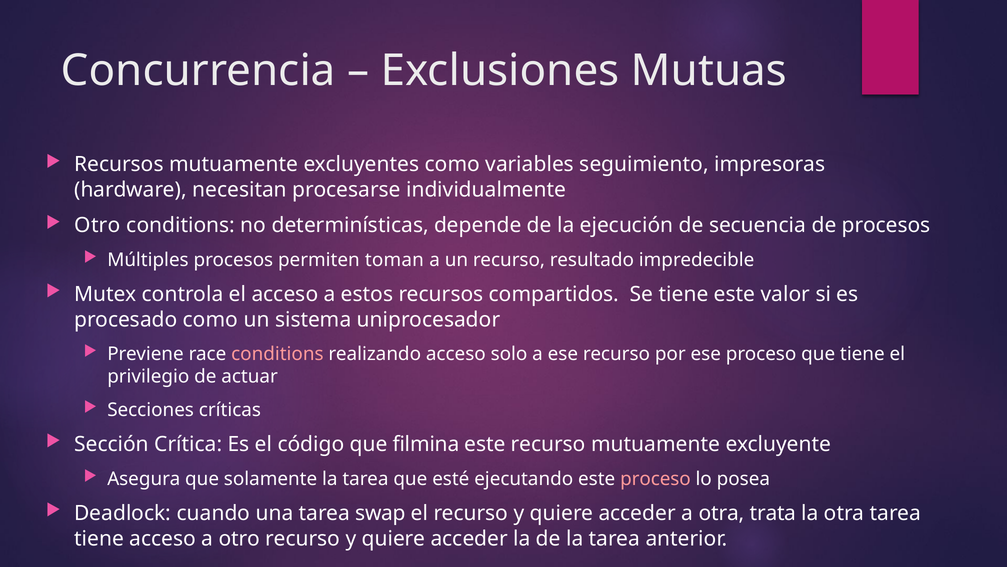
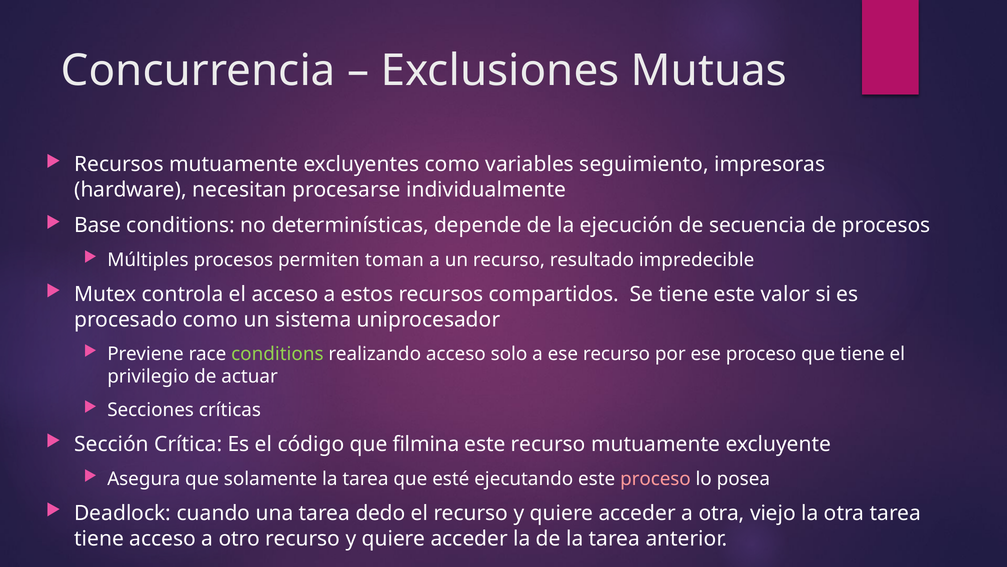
Otro at (97, 225): Otro -> Base
conditions at (277, 354) colour: pink -> light green
swap: swap -> dedo
trata: trata -> viejo
